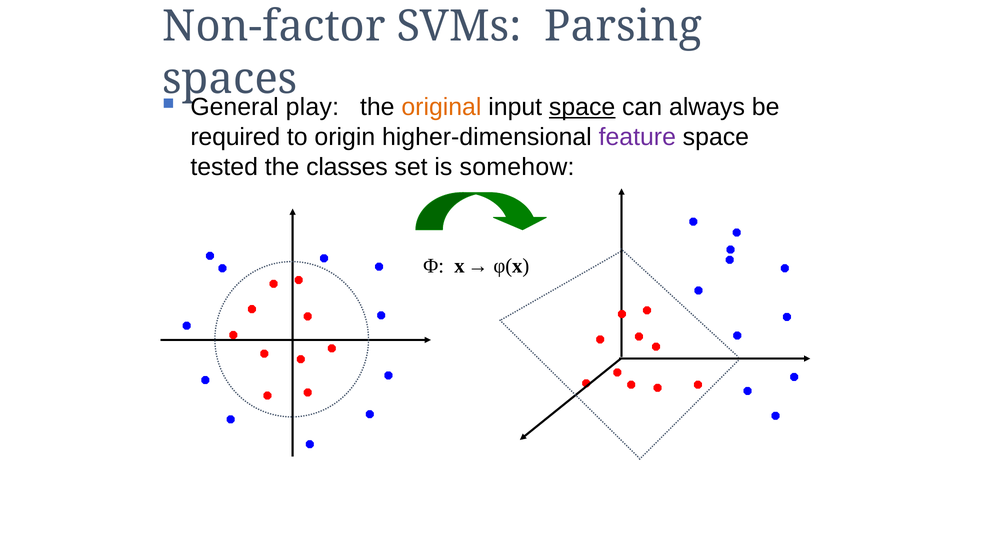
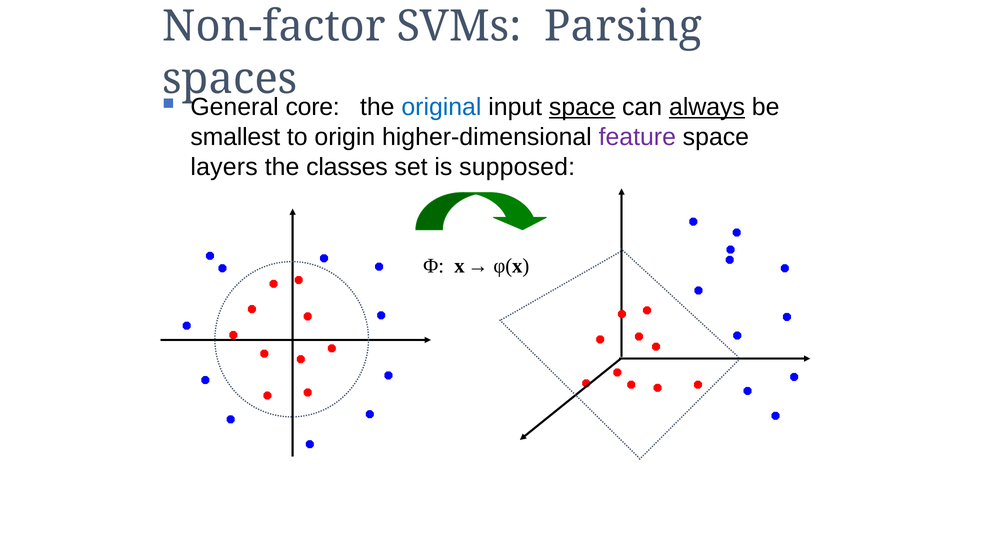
play: play -> core
original colour: orange -> blue
always underline: none -> present
required: required -> smallest
tested: tested -> layers
somehow: somehow -> supposed
